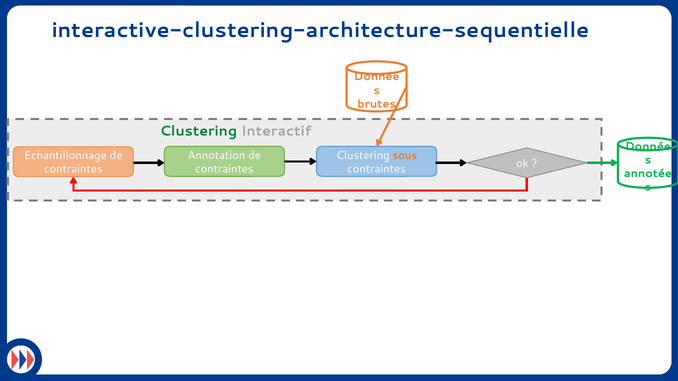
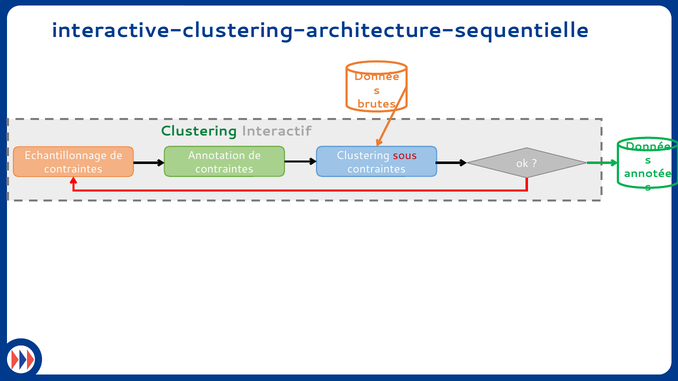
sous colour: orange -> red
